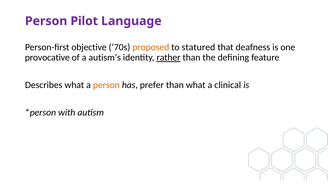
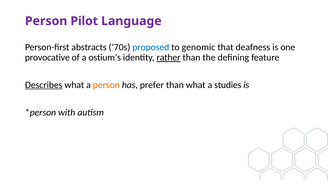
objective: objective -> abstracts
proposed colour: orange -> blue
statured: statured -> genomic
autism’s: autism’s -> ostium’s
Describes underline: none -> present
clinical: clinical -> studies
